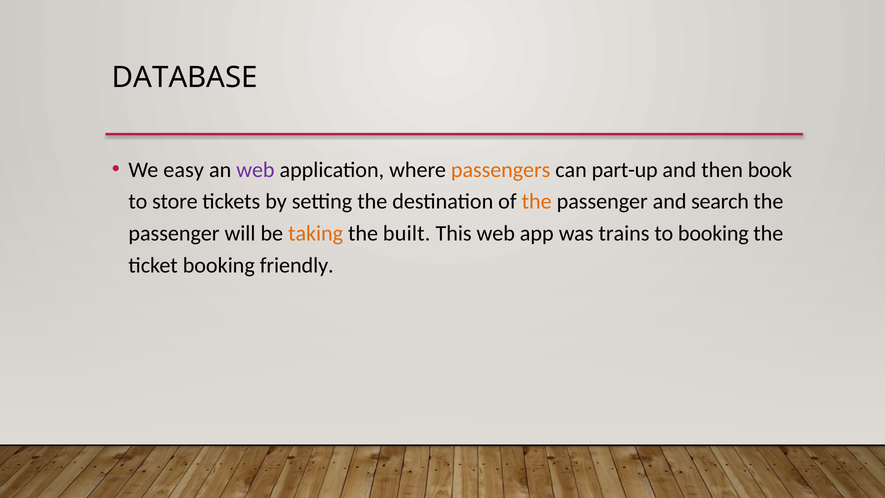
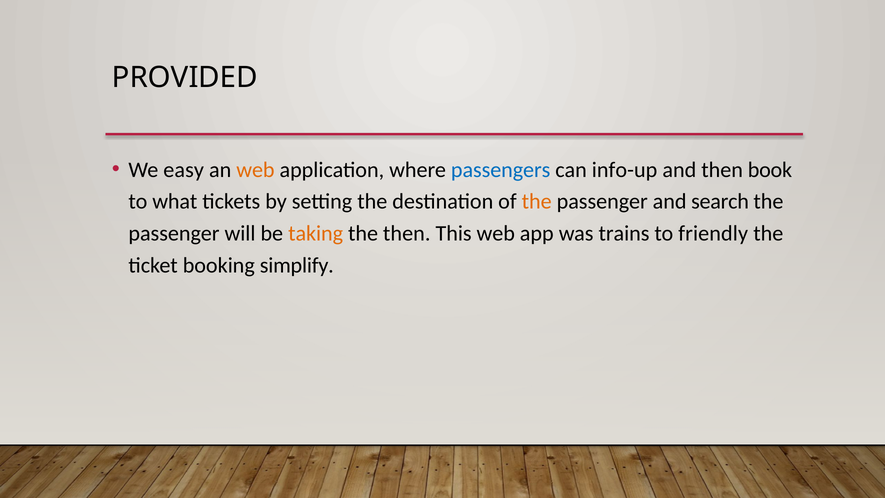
DATABASE: DATABASE -> PROVIDED
web at (255, 170) colour: purple -> orange
passengers colour: orange -> blue
part-up: part-up -> info-up
store: store -> what
the built: built -> then
to booking: booking -> friendly
friendly: friendly -> simplify
